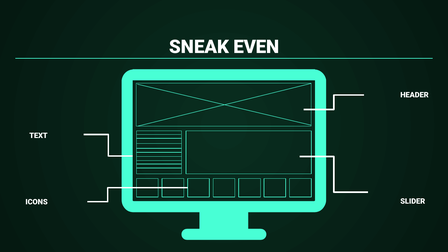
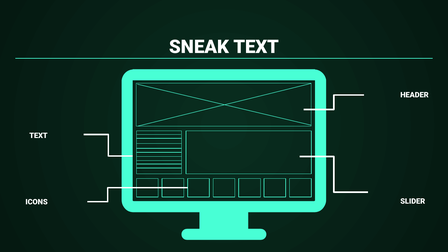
SNEAK EVEN: EVEN -> TEXT
